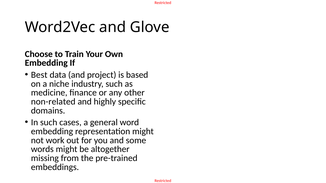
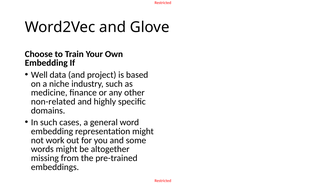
Best: Best -> Well
